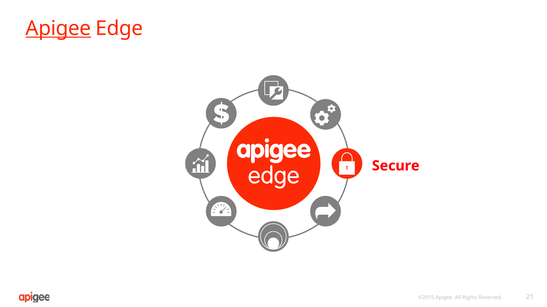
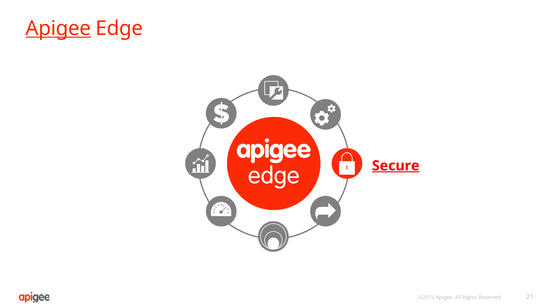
Secure underline: none -> present
